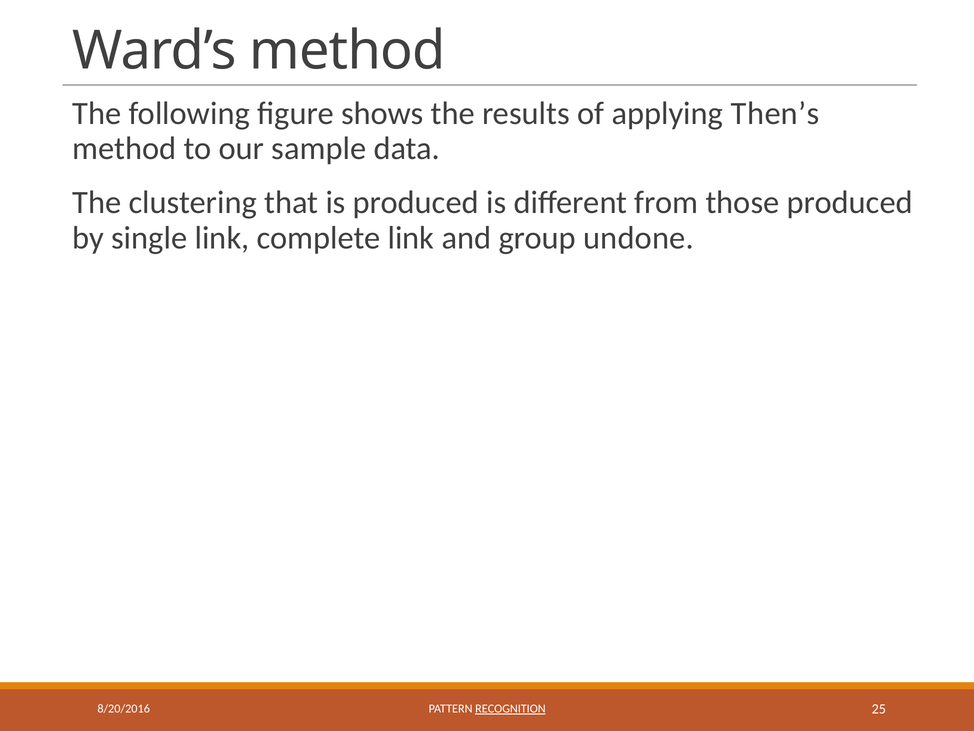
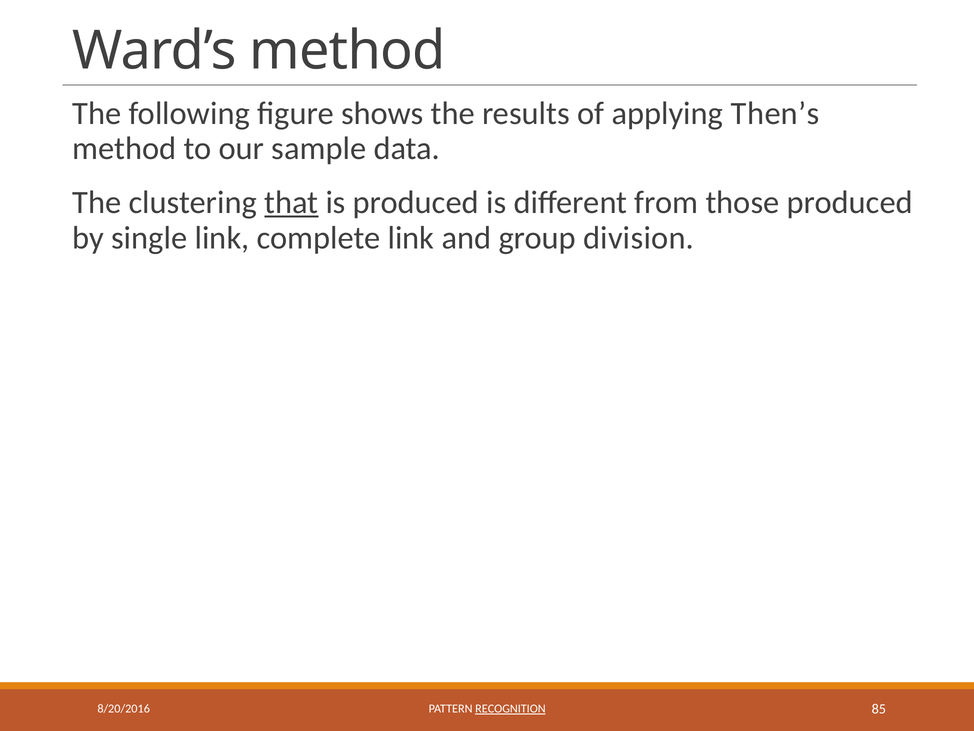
that underline: none -> present
undone: undone -> division
25: 25 -> 85
